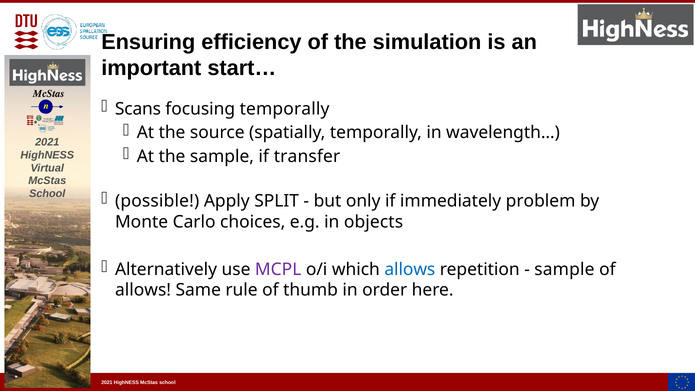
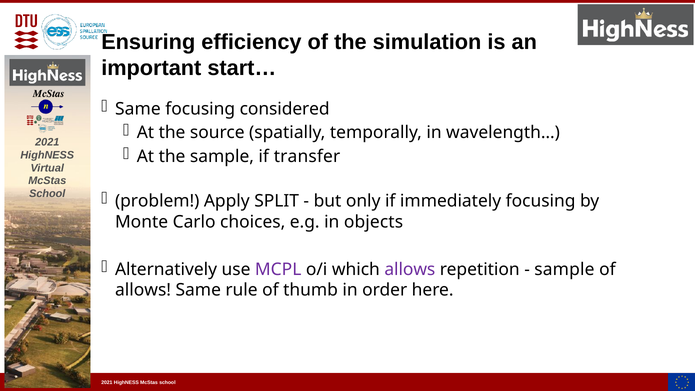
Scans at (138, 109): Scans -> Same
focusing temporally: temporally -> considered
possible: possible -> problem
immediately problem: problem -> focusing
allows at (410, 270) colour: blue -> purple
